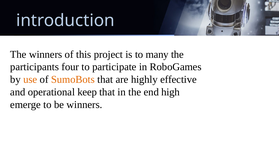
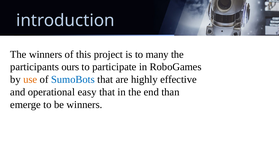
four: four -> ours
SumoBots colour: orange -> blue
keep: keep -> easy
high: high -> than
